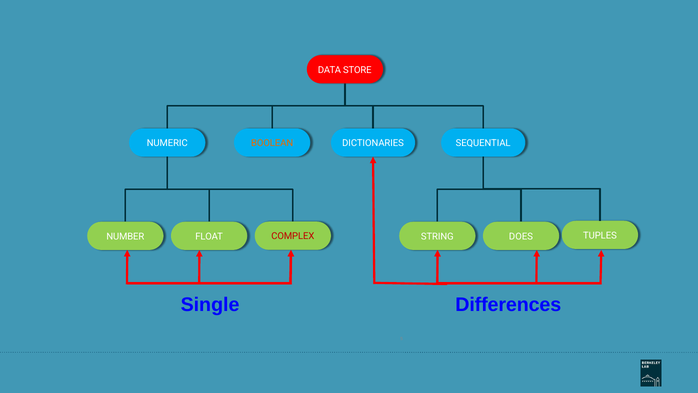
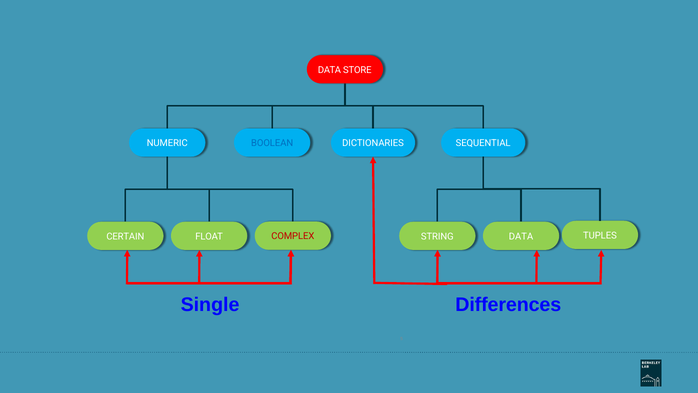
BOOLEAN colour: orange -> blue
NUMBER: NUMBER -> CERTAIN
STRING DOES: DOES -> DATA
